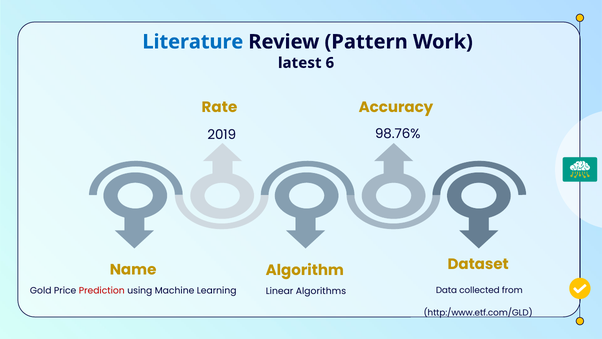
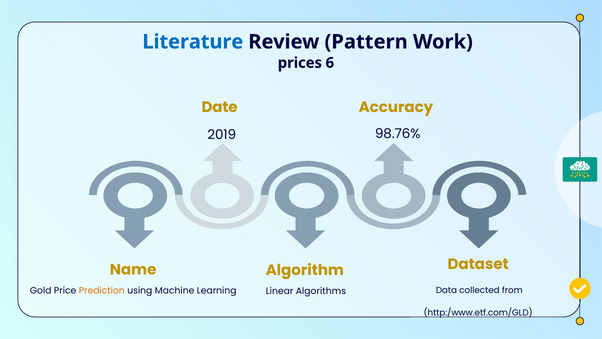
latest: latest -> prices
Rate: Rate -> Date
Prediction colour: red -> orange
